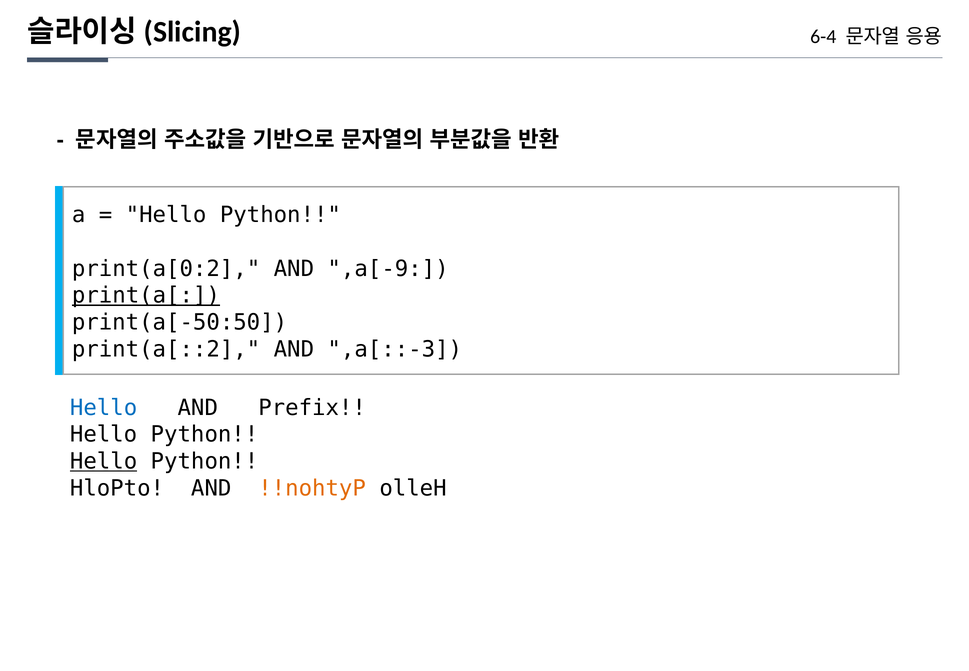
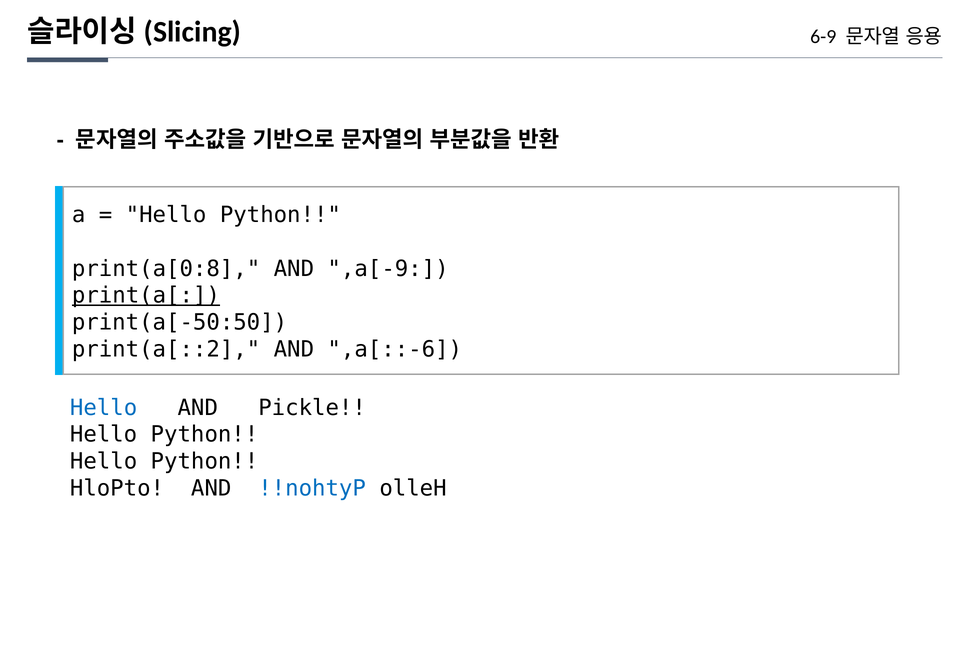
6-4: 6-4 -> 6-9
print(a[0:2: print(a[0:2 -> print(a[0:8
,a[::-3: ,a[::-3 -> ,a[::-6
Prefix: Prefix -> Pickle
Hello at (104, 461) underline: present -> none
!!nohtyP colour: orange -> blue
